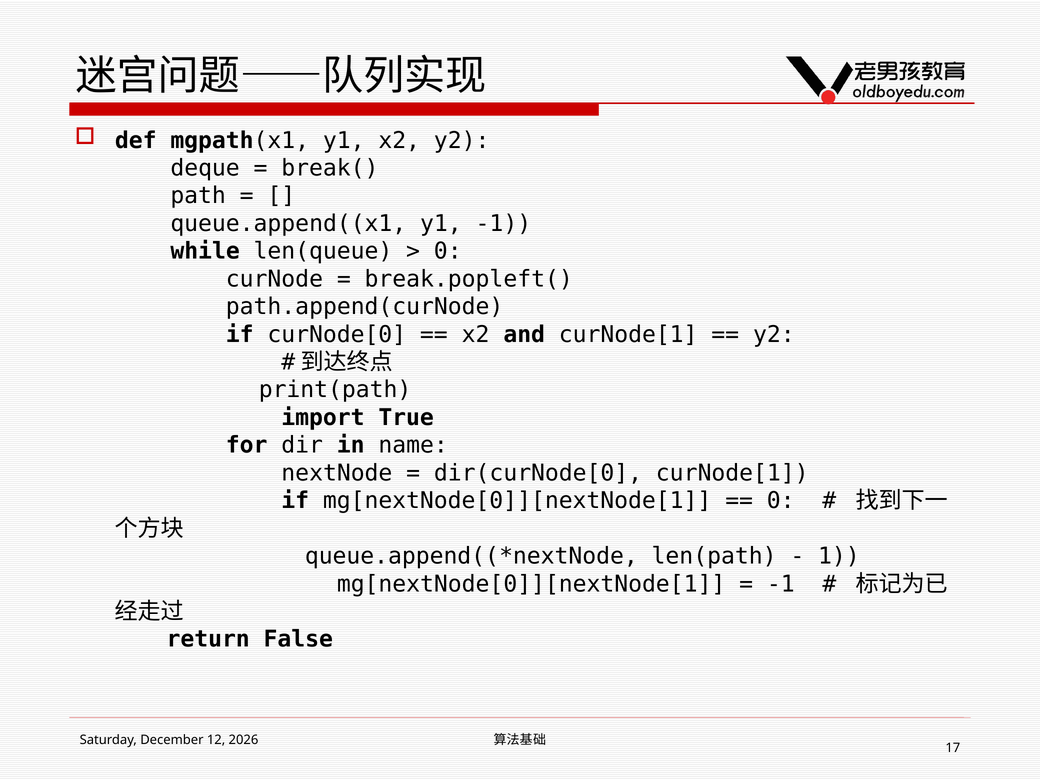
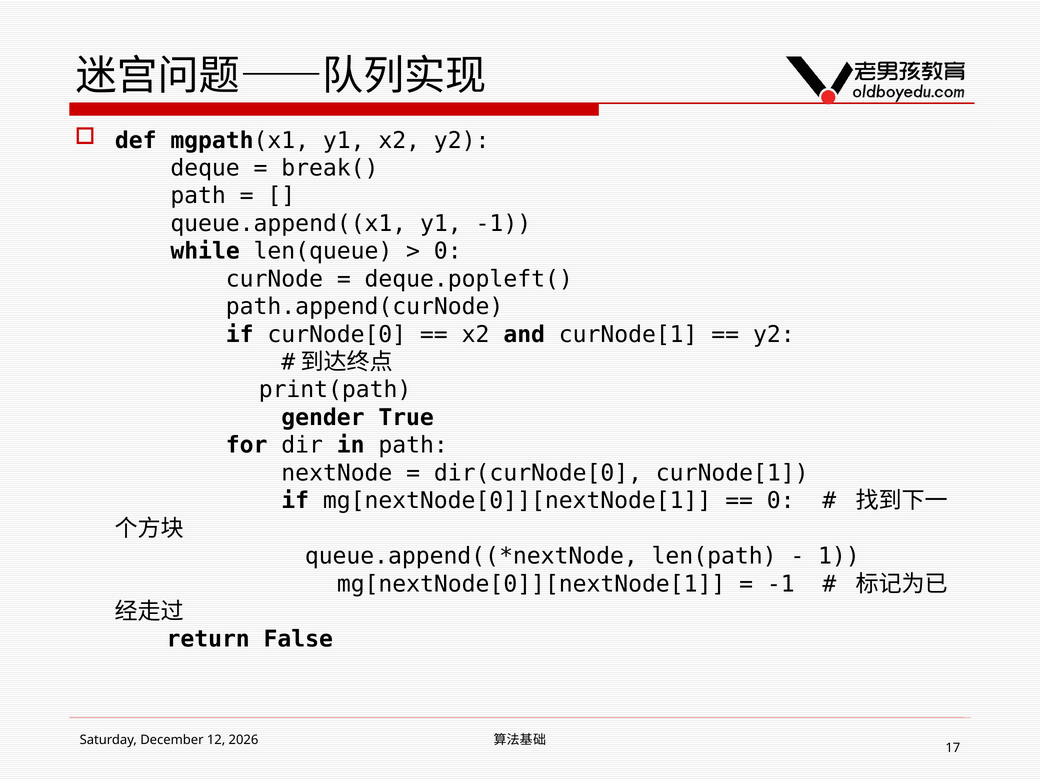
break.popleft(: break.popleft( -> deque.popleft(
import: import -> gender
in name: name -> path
